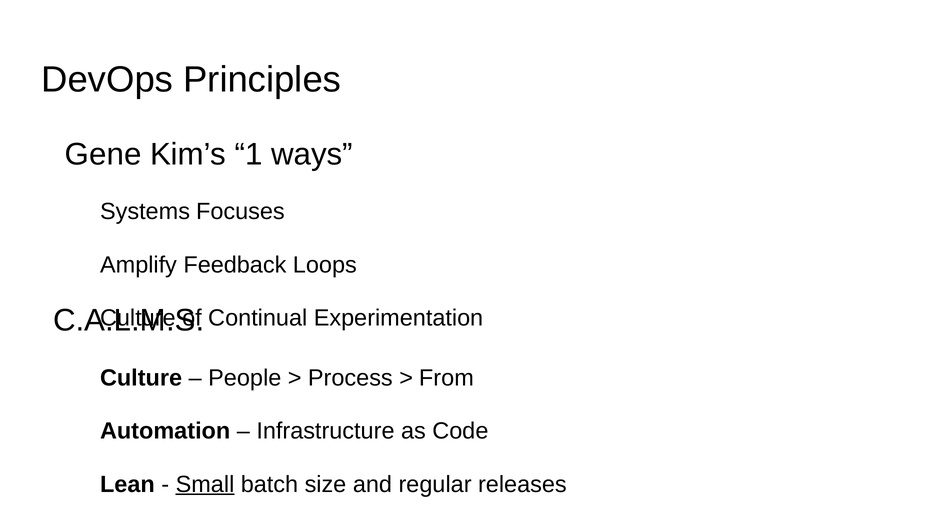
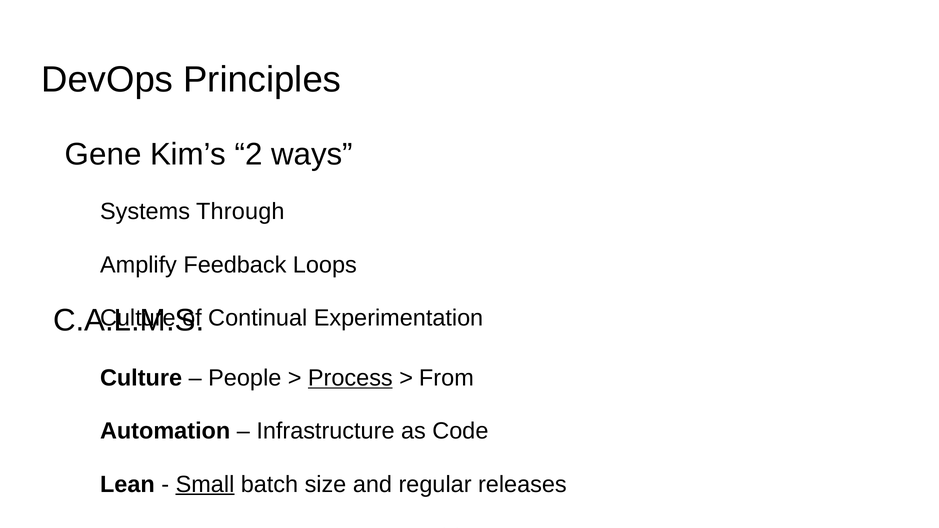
1: 1 -> 2
Focuses: Focuses -> Through
Process underline: none -> present
